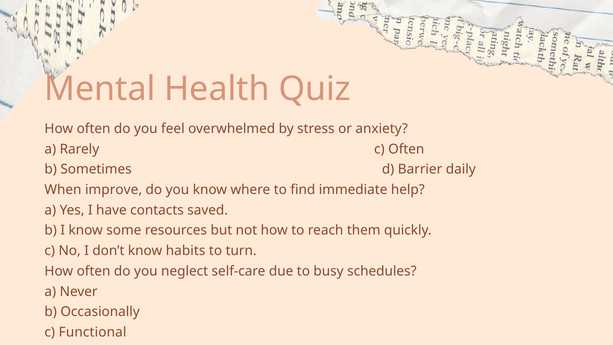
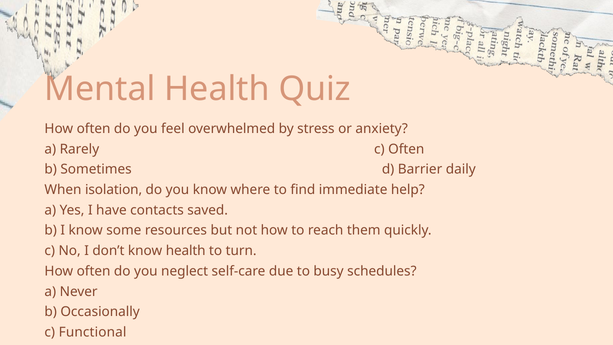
improve: improve -> isolation
know habits: habits -> health
